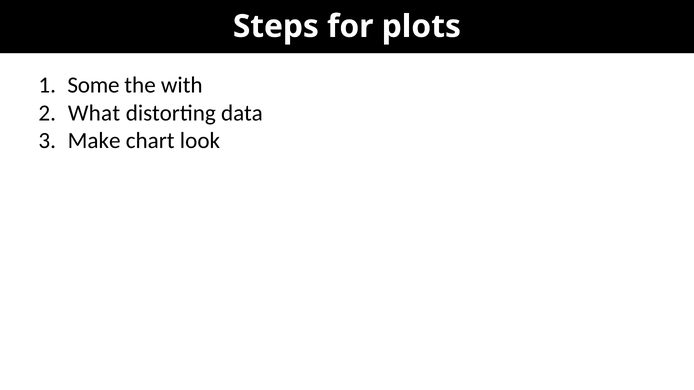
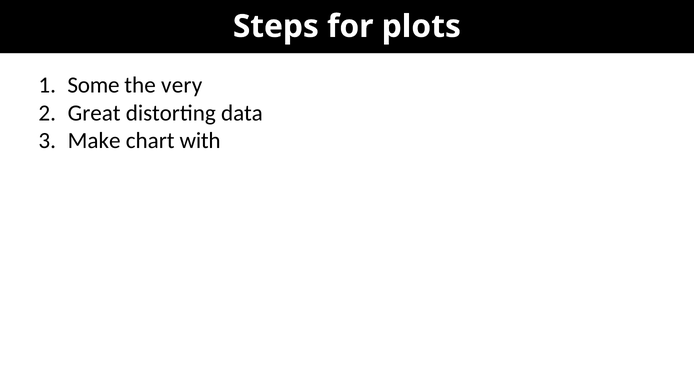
with: with -> very
What: What -> Great
look: look -> with
